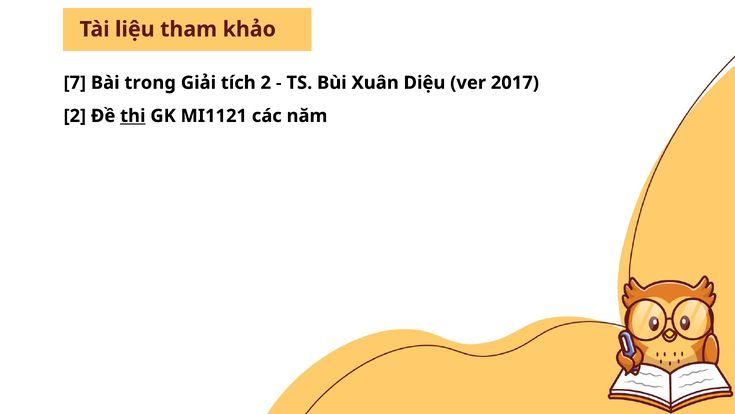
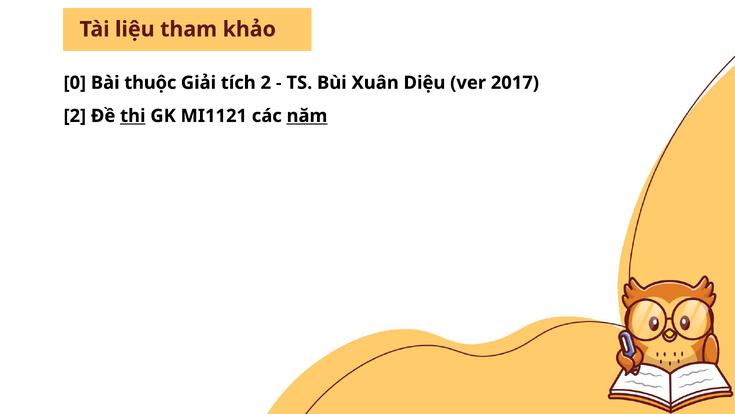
7: 7 -> 0
trong: trong -> thuộc
năm underline: none -> present
